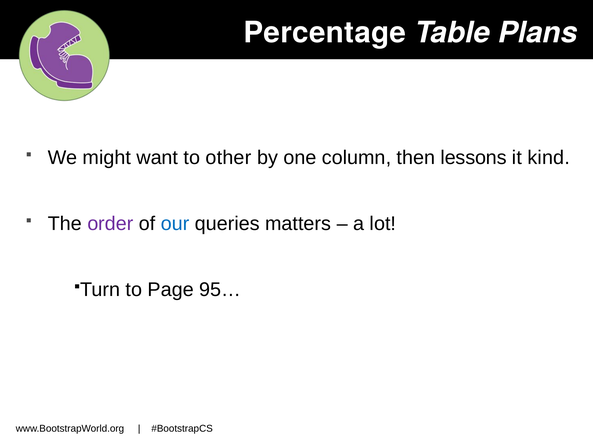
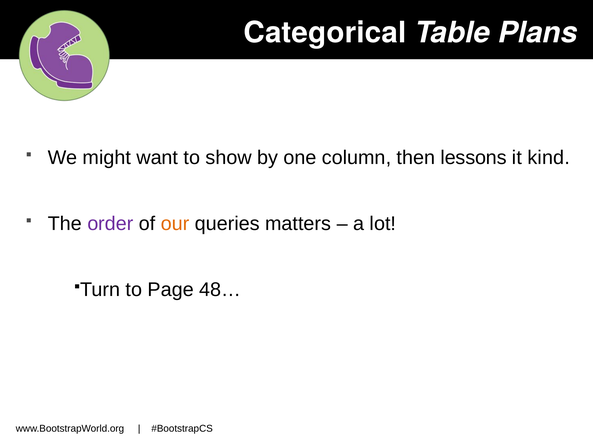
Percentage: Percentage -> Categorical
other: other -> show
our colour: blue -> orange
95…: 95… -> 48…
